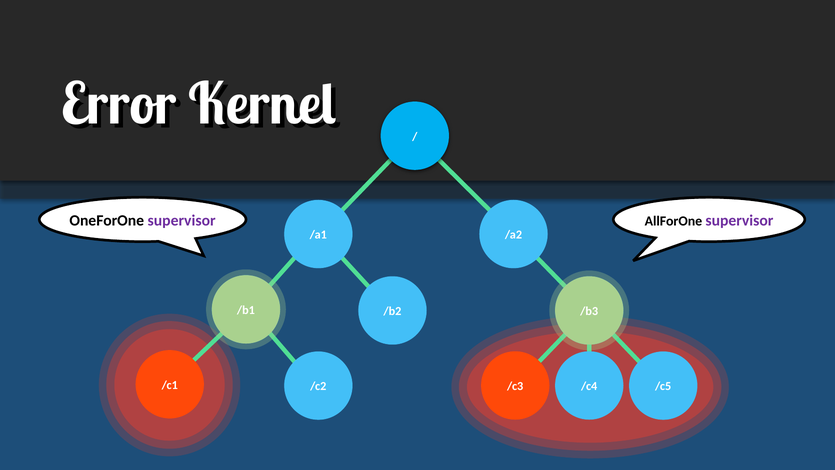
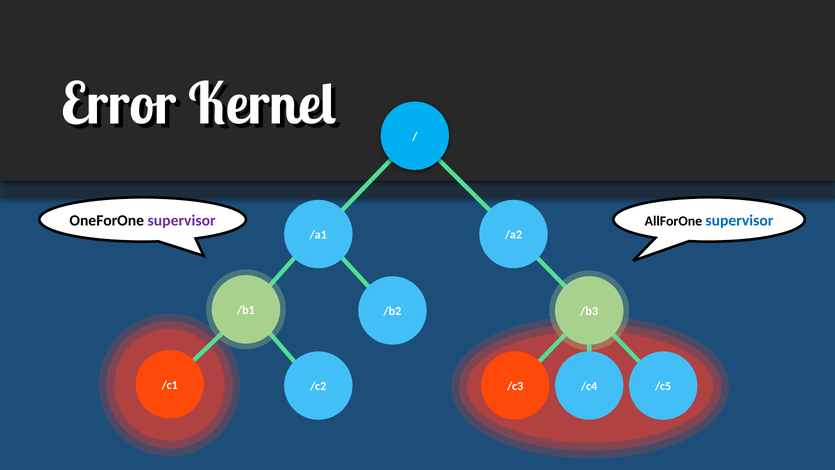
supervisor at (739, 220) colour: purple -> blue
